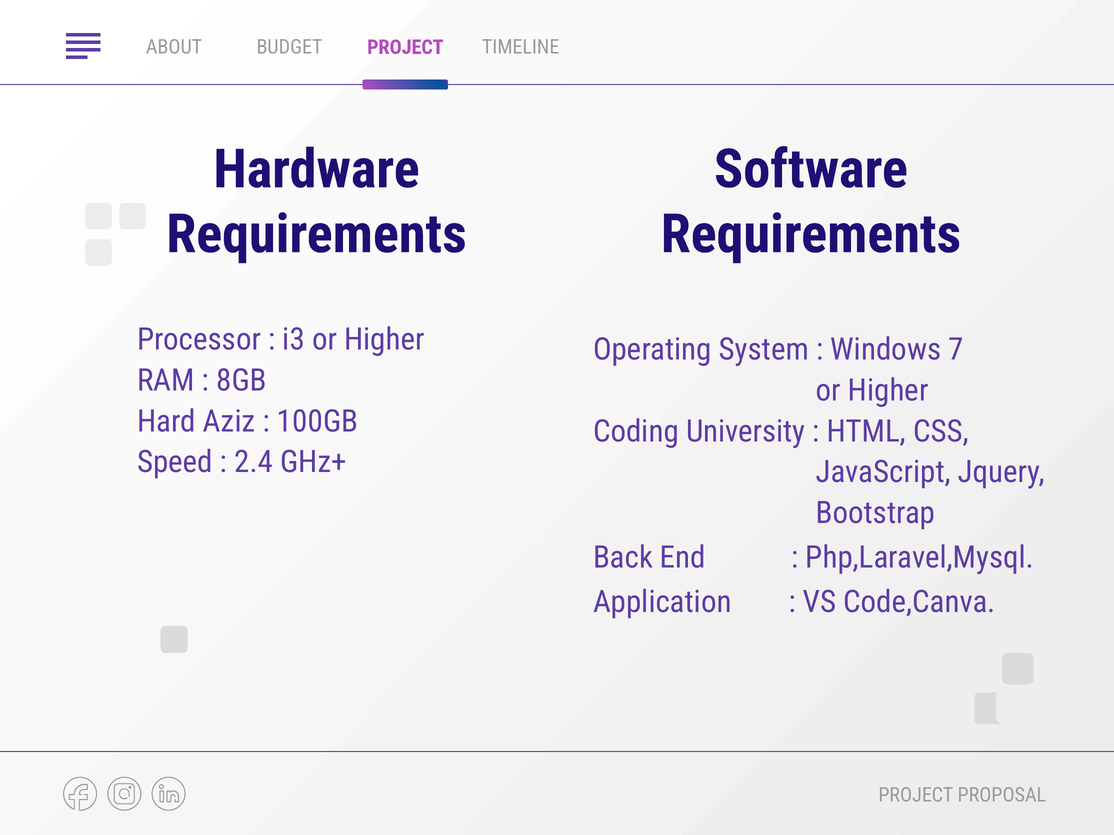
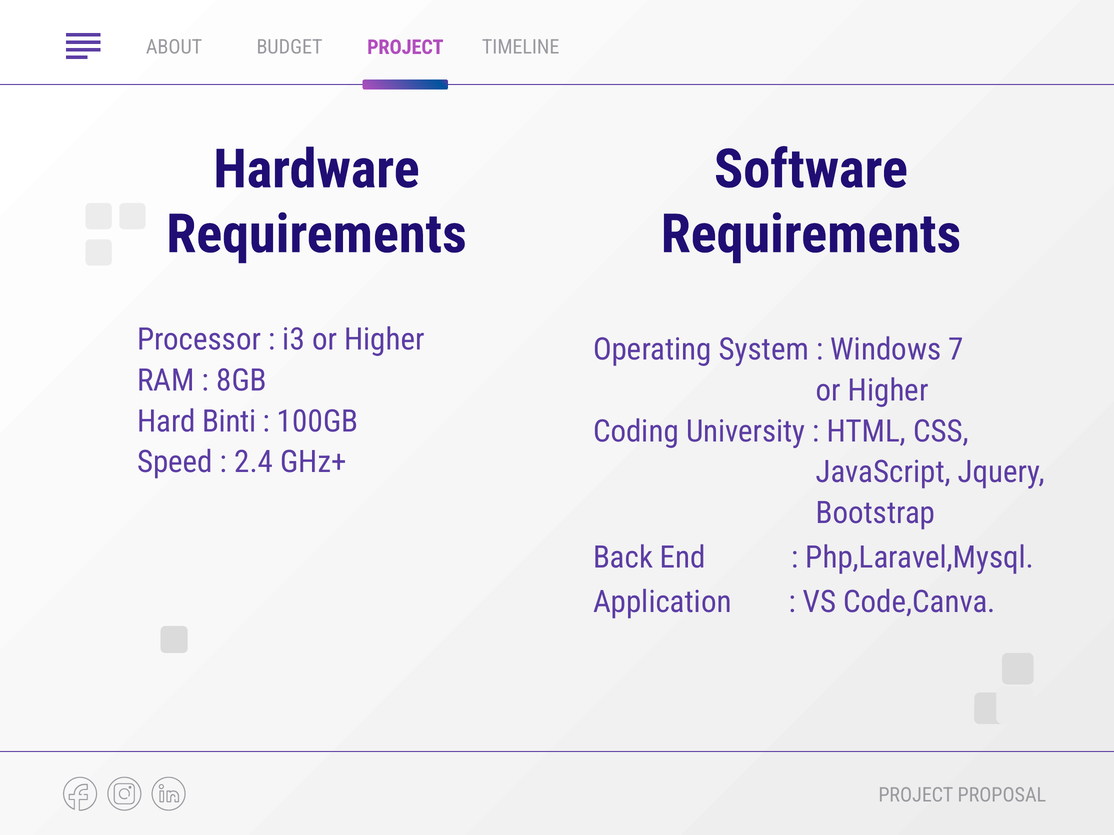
Aziz: Aziz -> Binti
